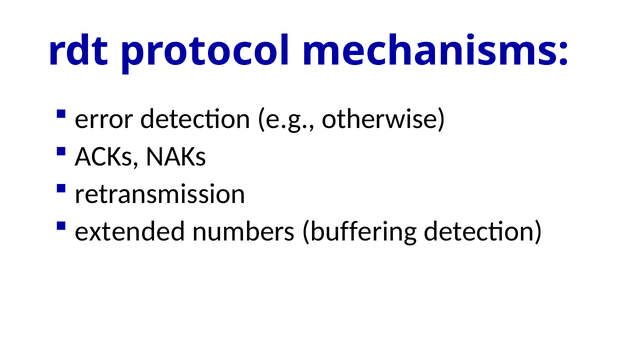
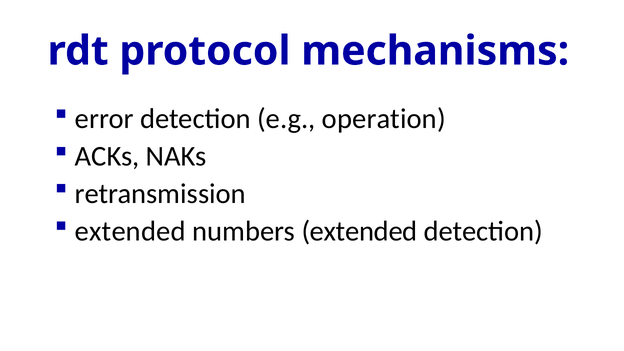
otherwise: otherwise -> operation
numbers buffering: buffering -> extended
